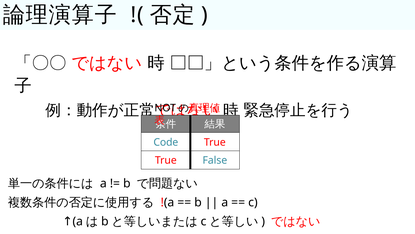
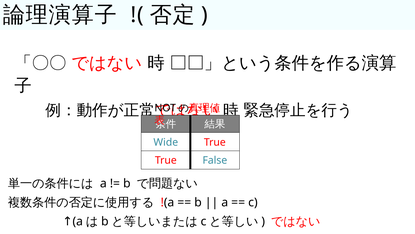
Code: Code -> Wide
